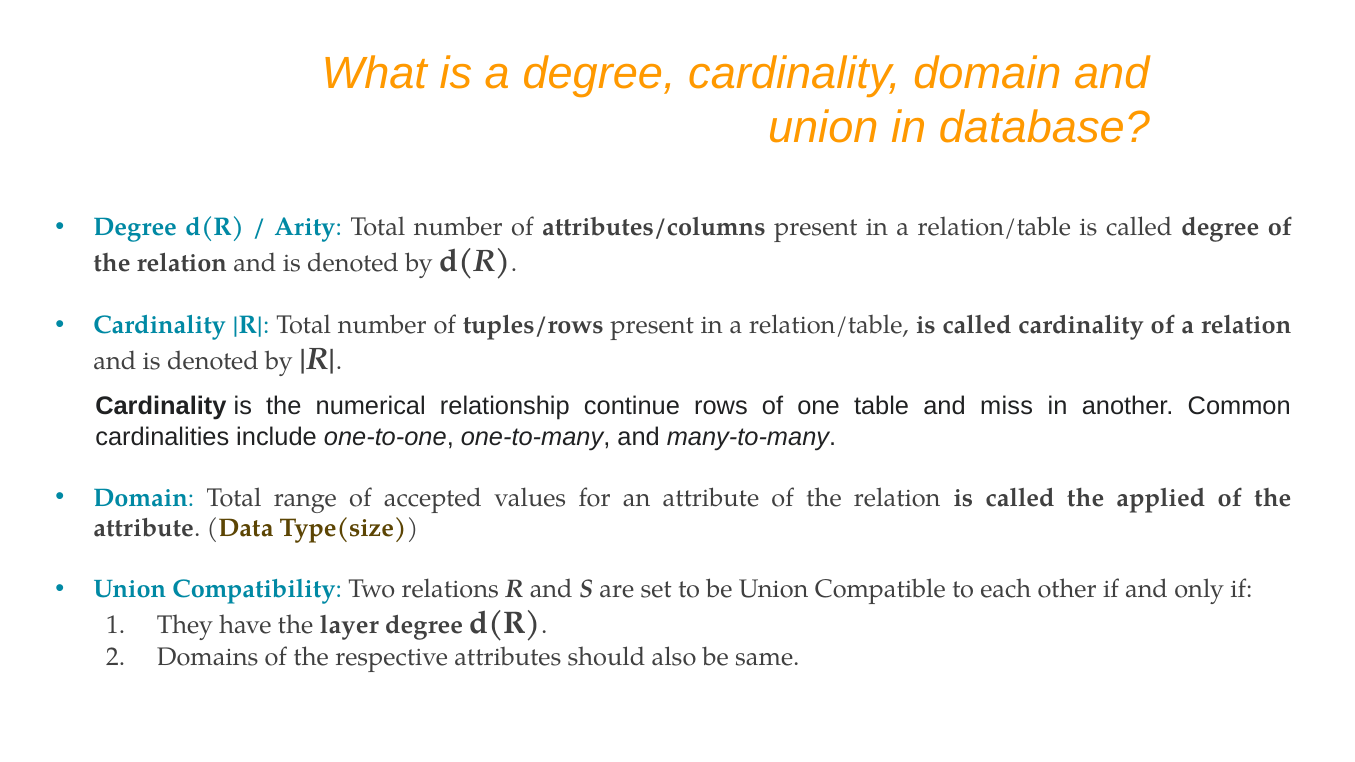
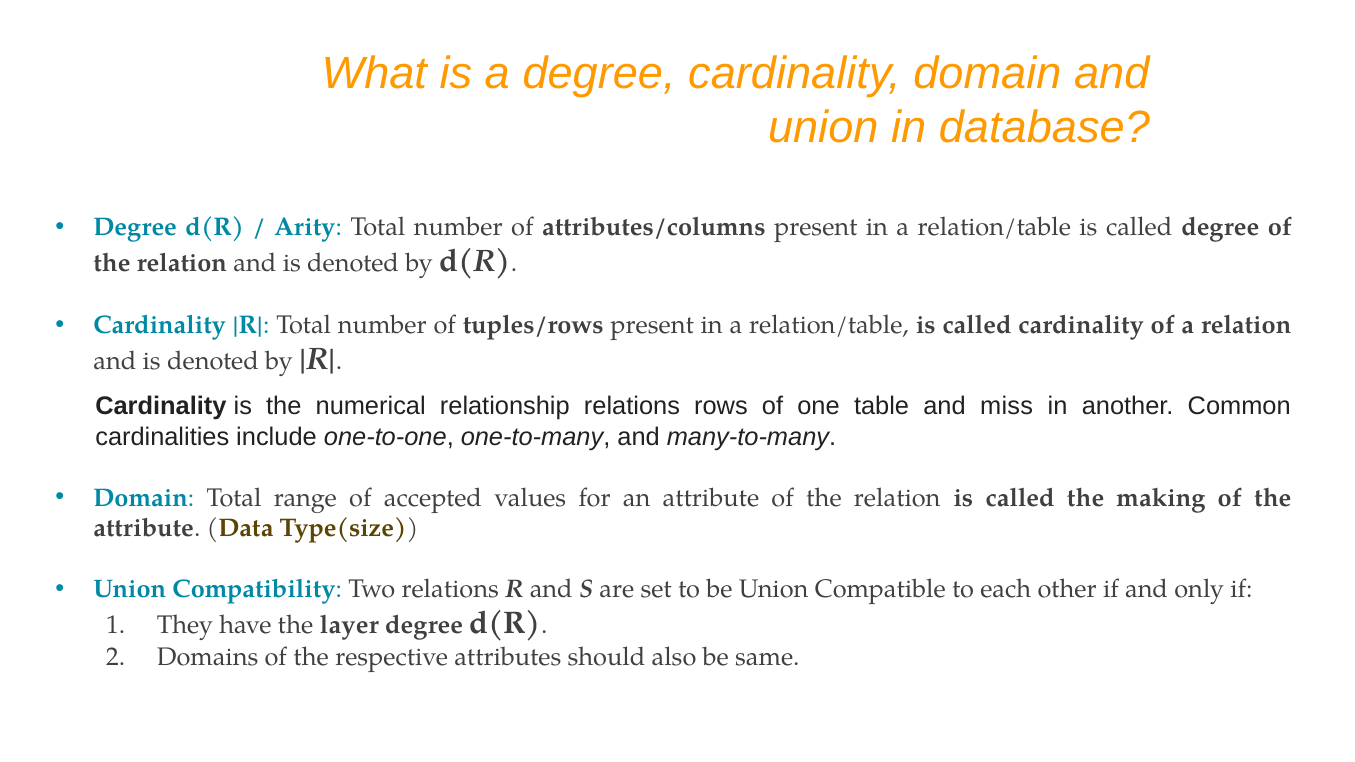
relationship continue: continue -> relations
applied: applied -> making
